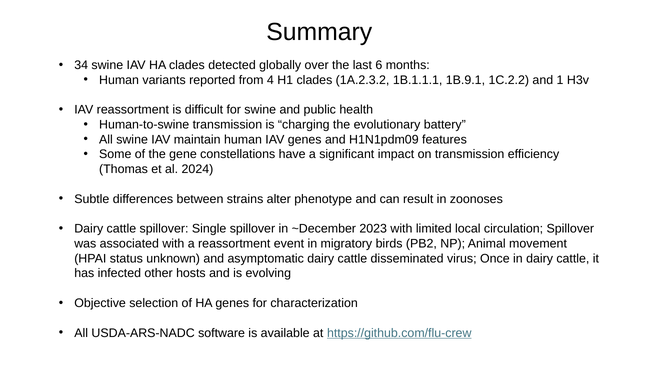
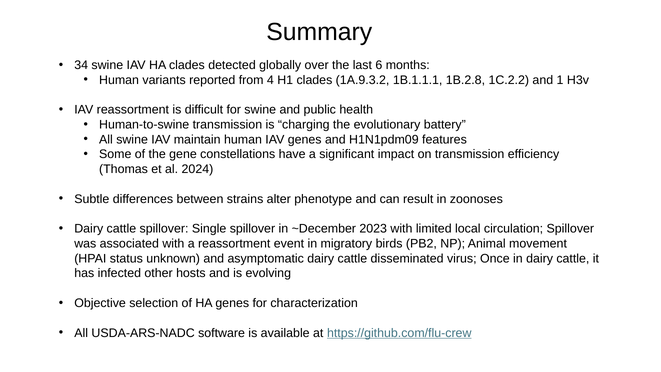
1A.2.3.2: 1A.2.3.2 -> 1A.9.3.2
1B.9.1: 1B.9.1 -> 1B.2.8
